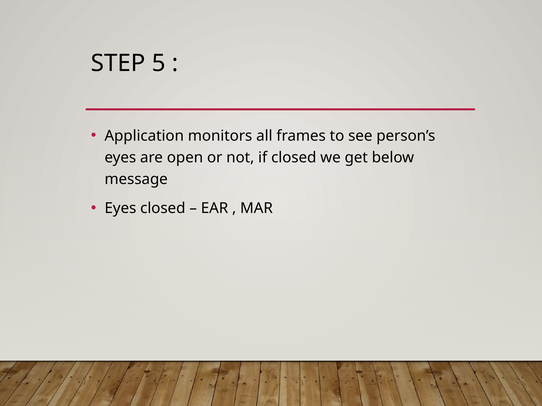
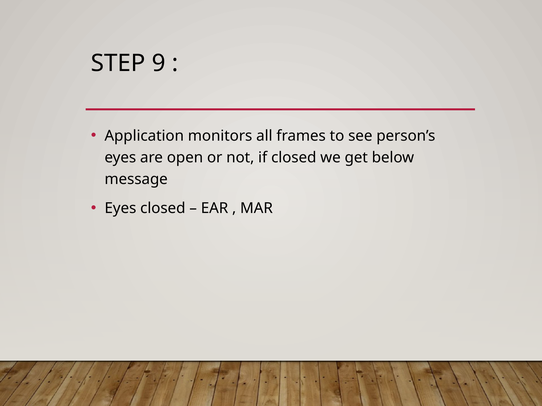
5: 5 -> 9
